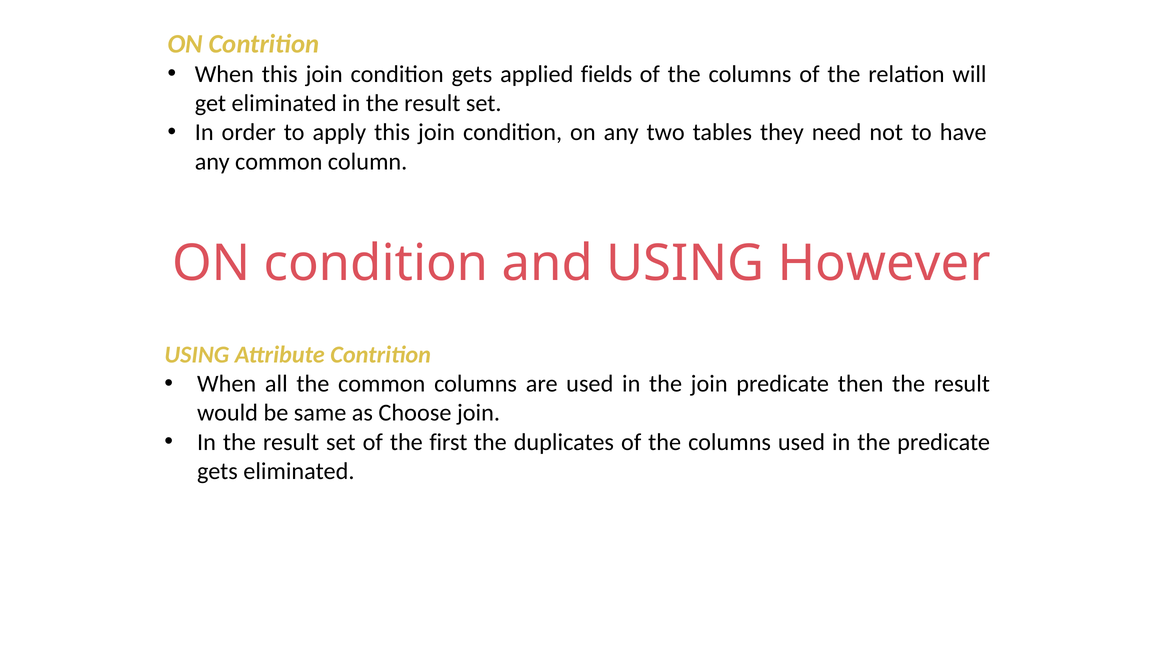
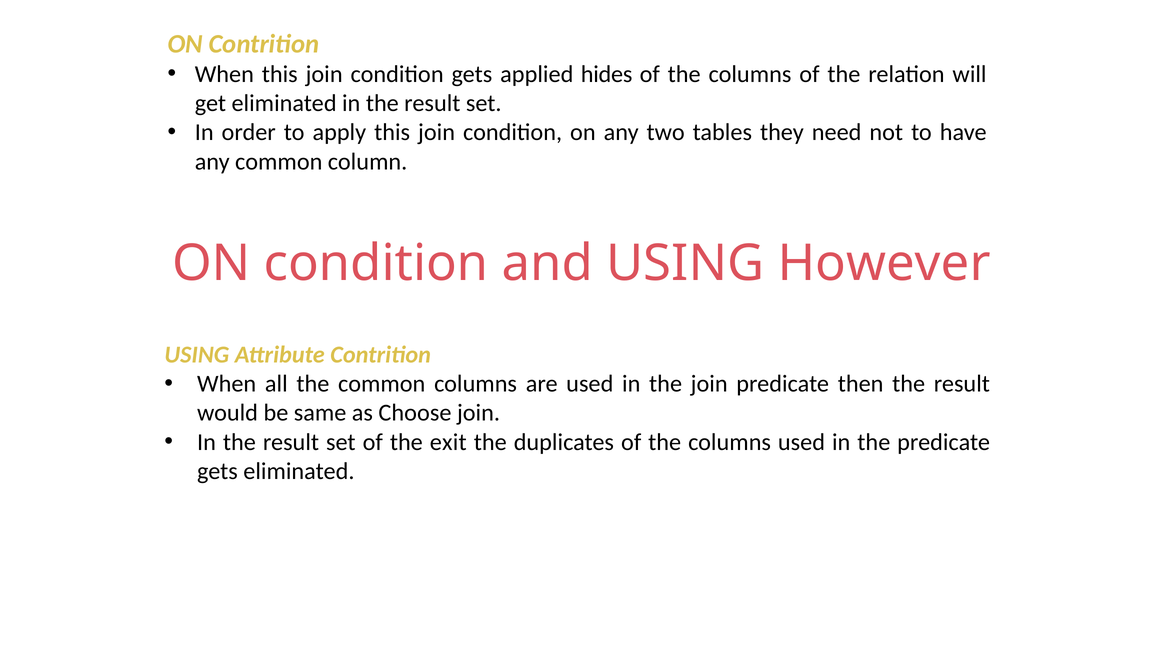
fields: fields -> hides
first: first -> exit
